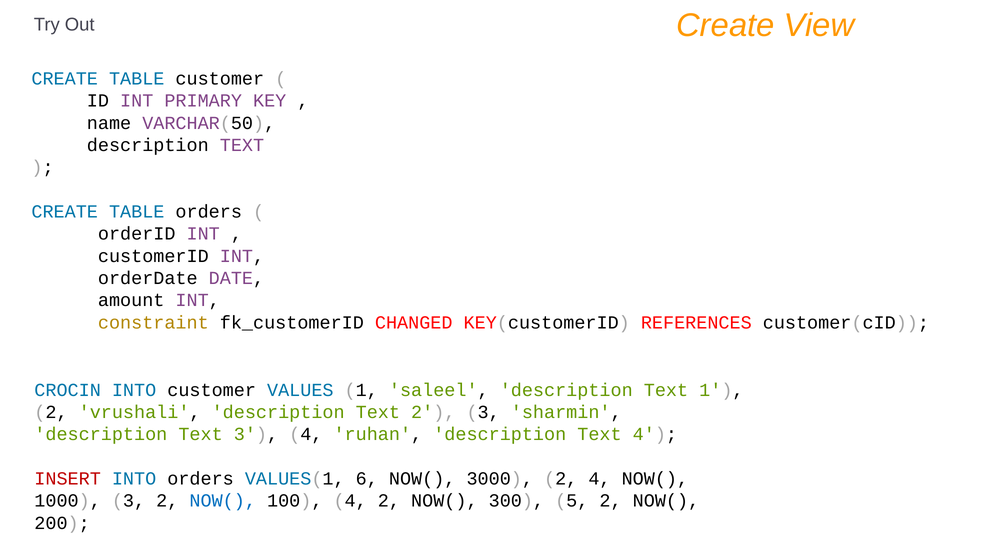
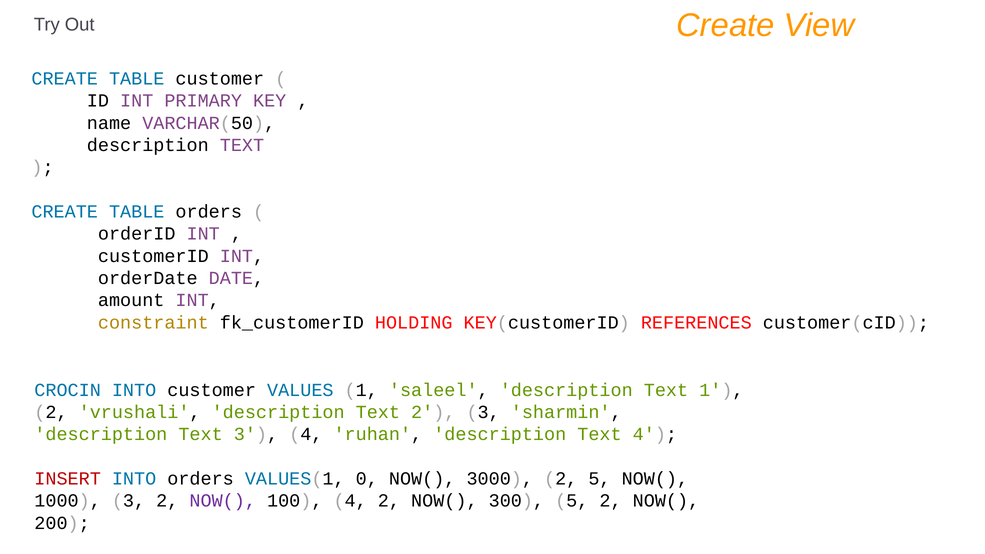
CHANGED: CHANGED -> HOLDING
6: 6 -> 0
2 4: 4 -> 5
NOW( at (223, 501) colour: blue -> purple
